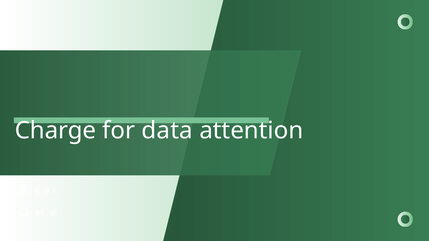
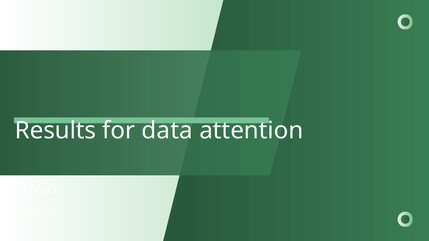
Charge: Charge -> Results
